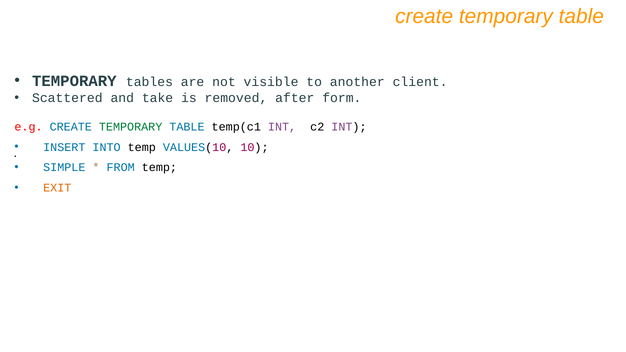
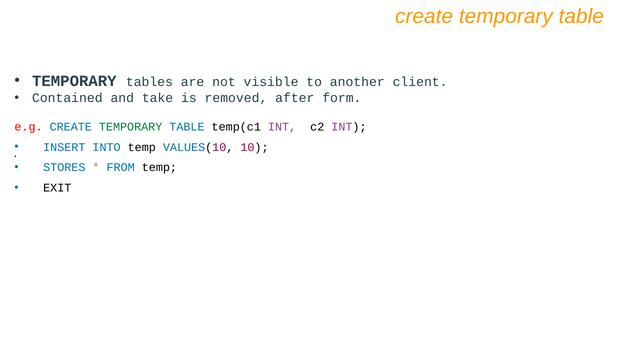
Scattered: Scattered -> Contained
SIMPLE: SIMPLE -> STORES
EXIT colour: orange -> black
